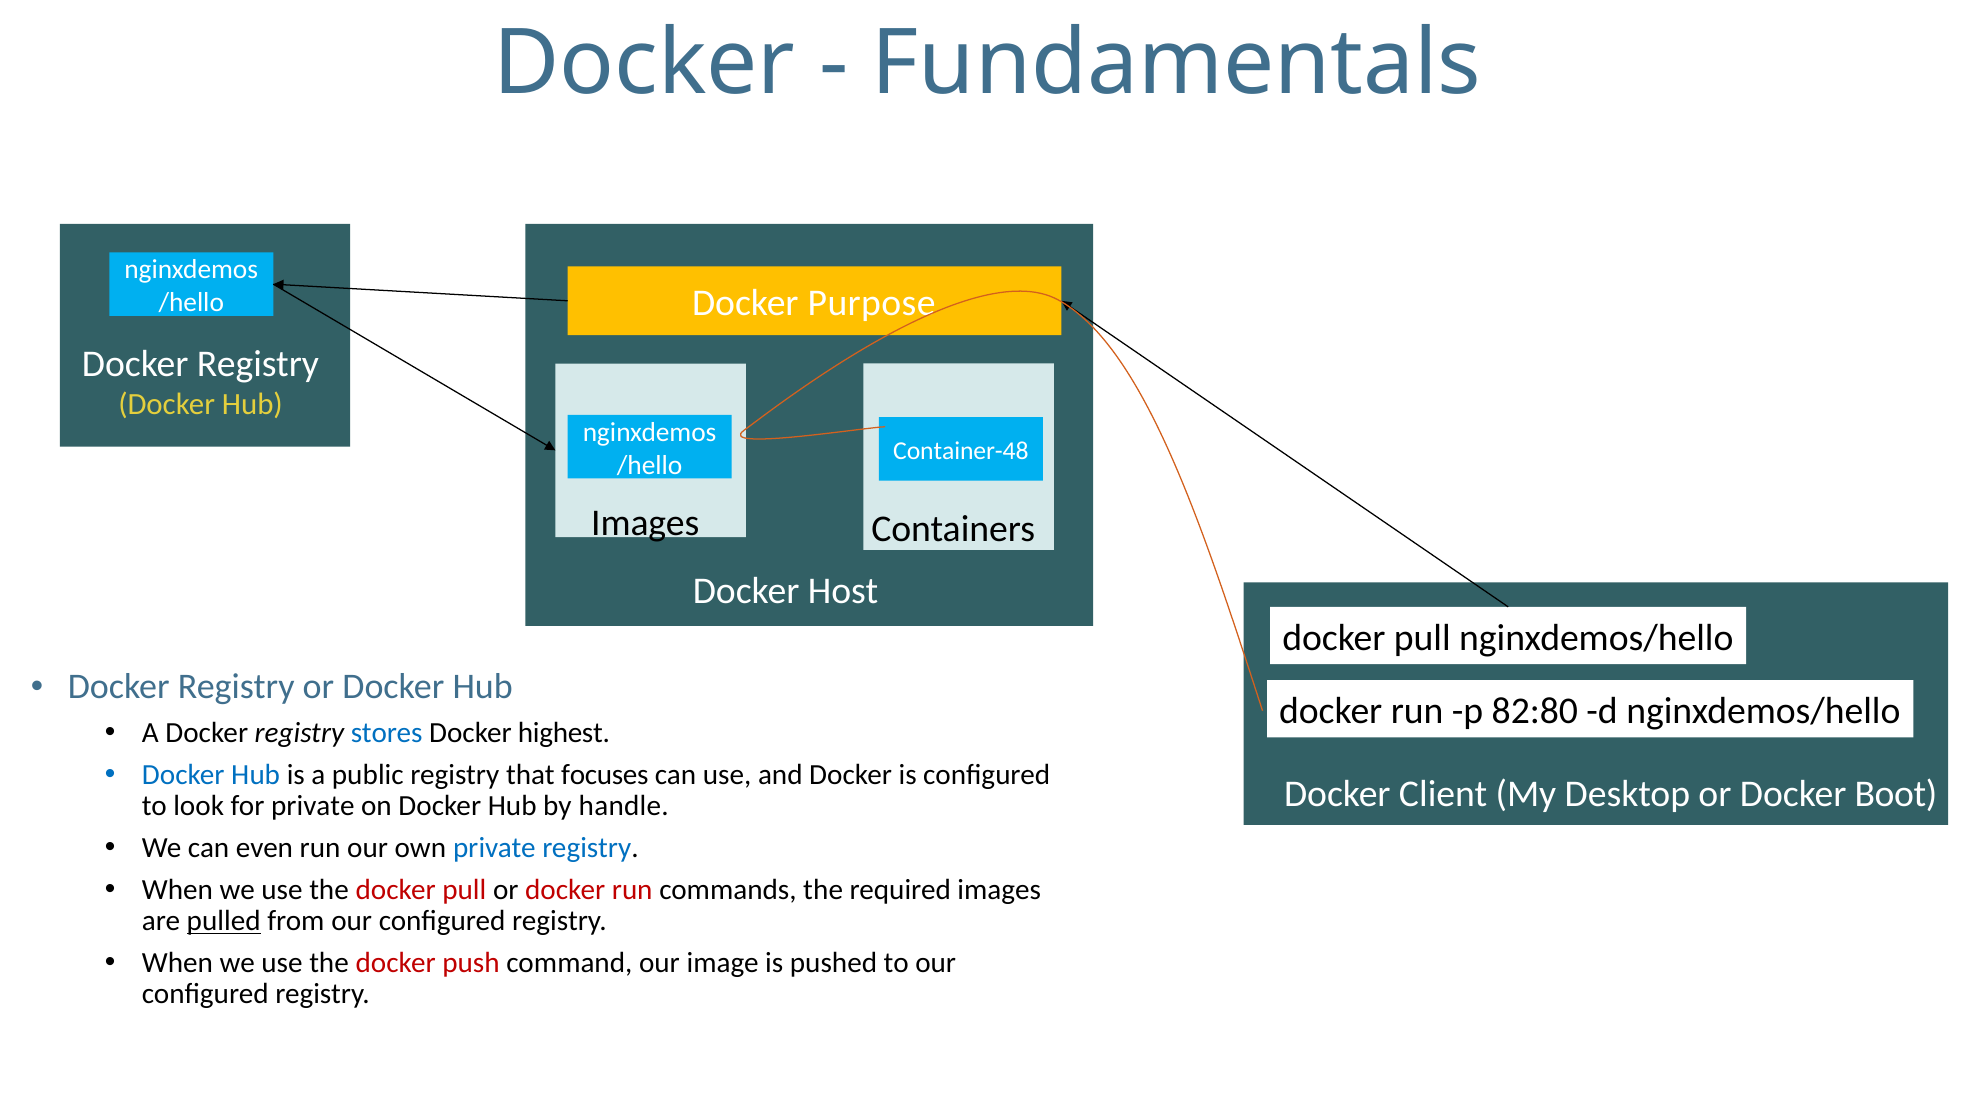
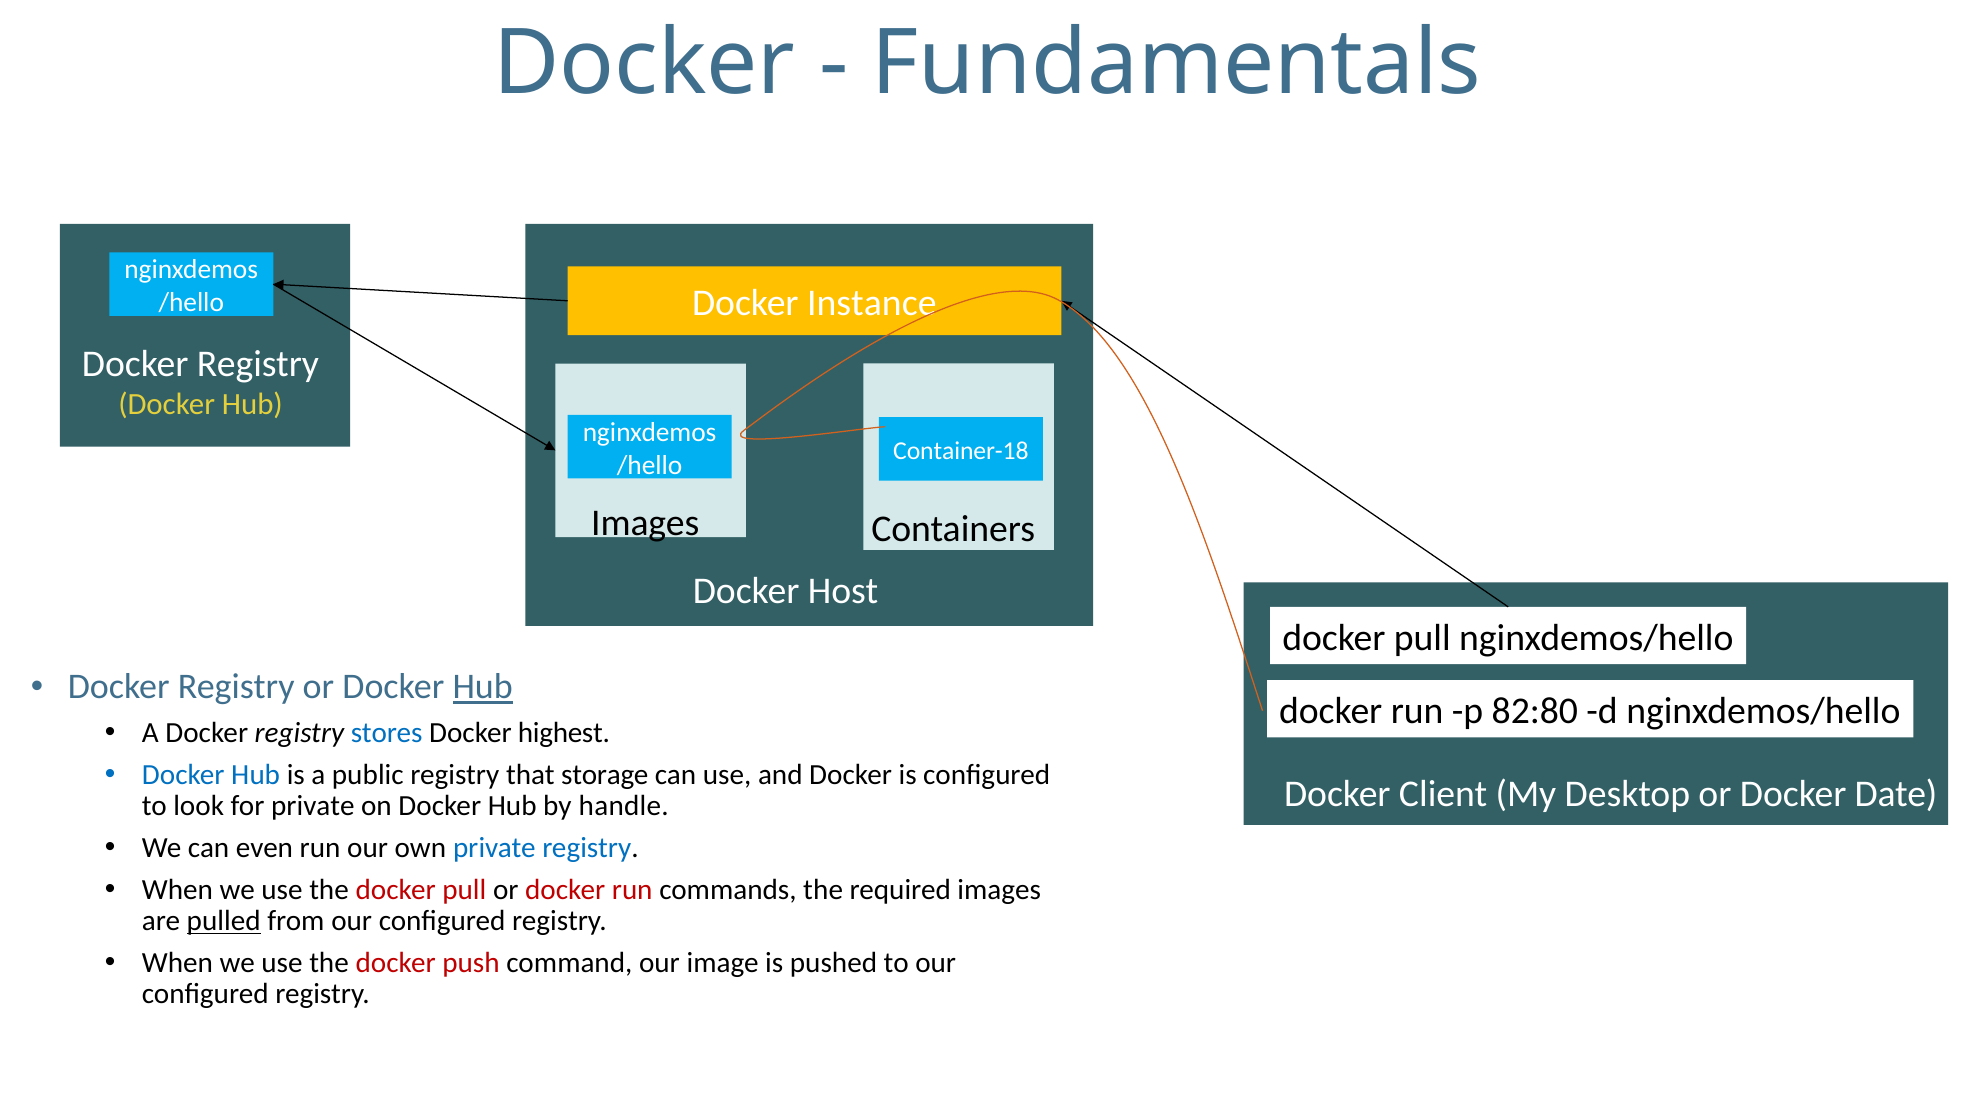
Purpose: Purpose -> Instance
Container-48: Container-48 -> Container-18
Hub at (483, 687) underline: none -> present
focuses: focuses -> storage
Boot: Boot -> Date
